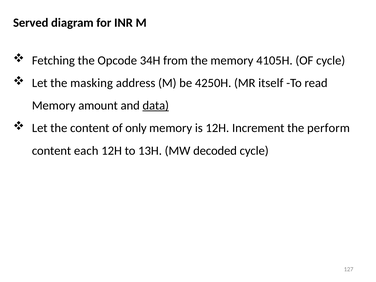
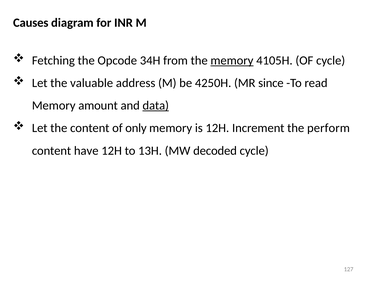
Served: Served -> Causes
memory at (232, 60) underline: none -> present
masking: masking -> valuable
itself: itself -> since
each: each -> have
